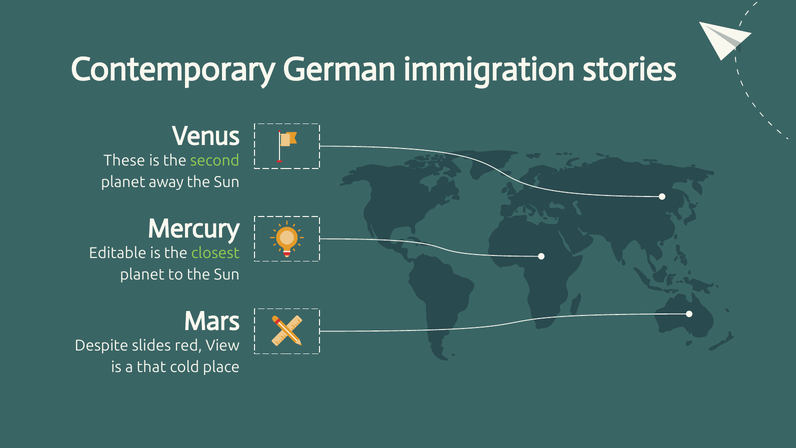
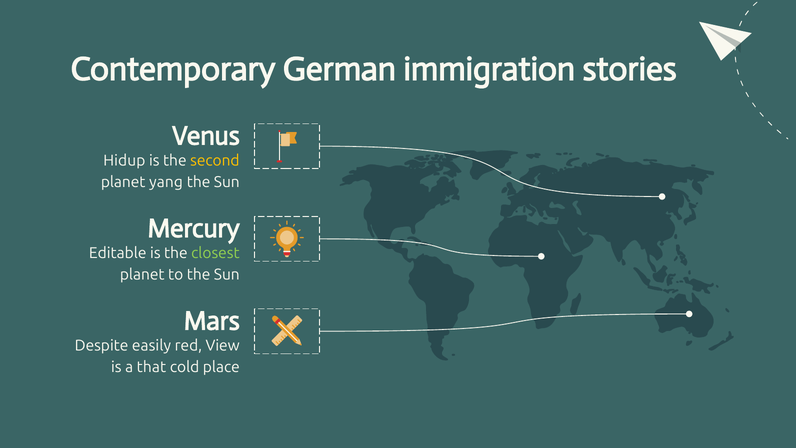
These: These -> Hidup
second colour: light green -> yellow
away: away -> yang
slides: slides -> easily
